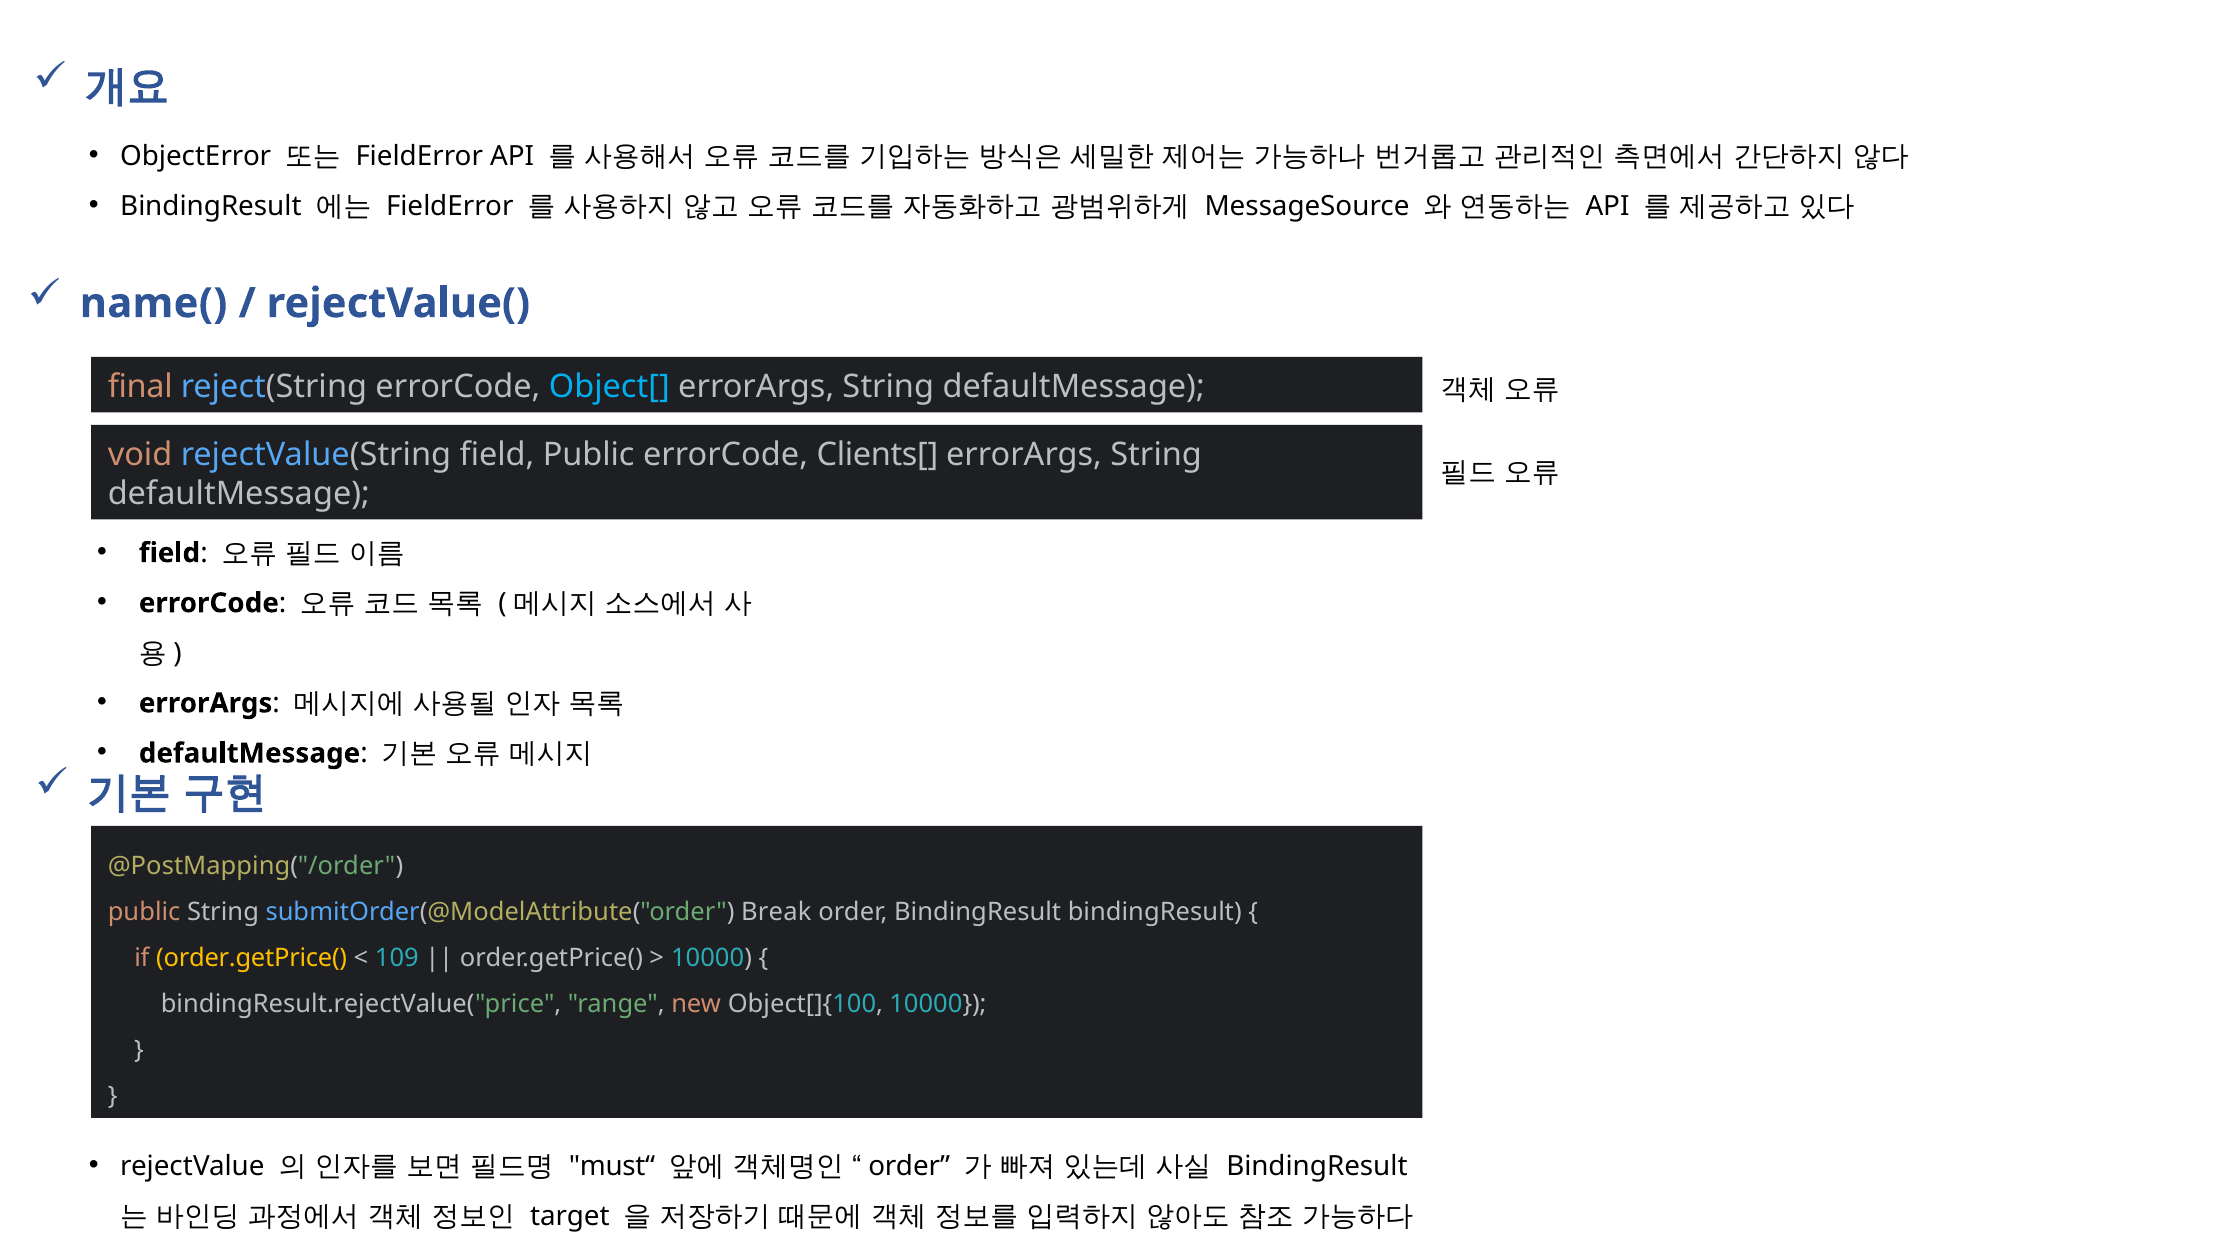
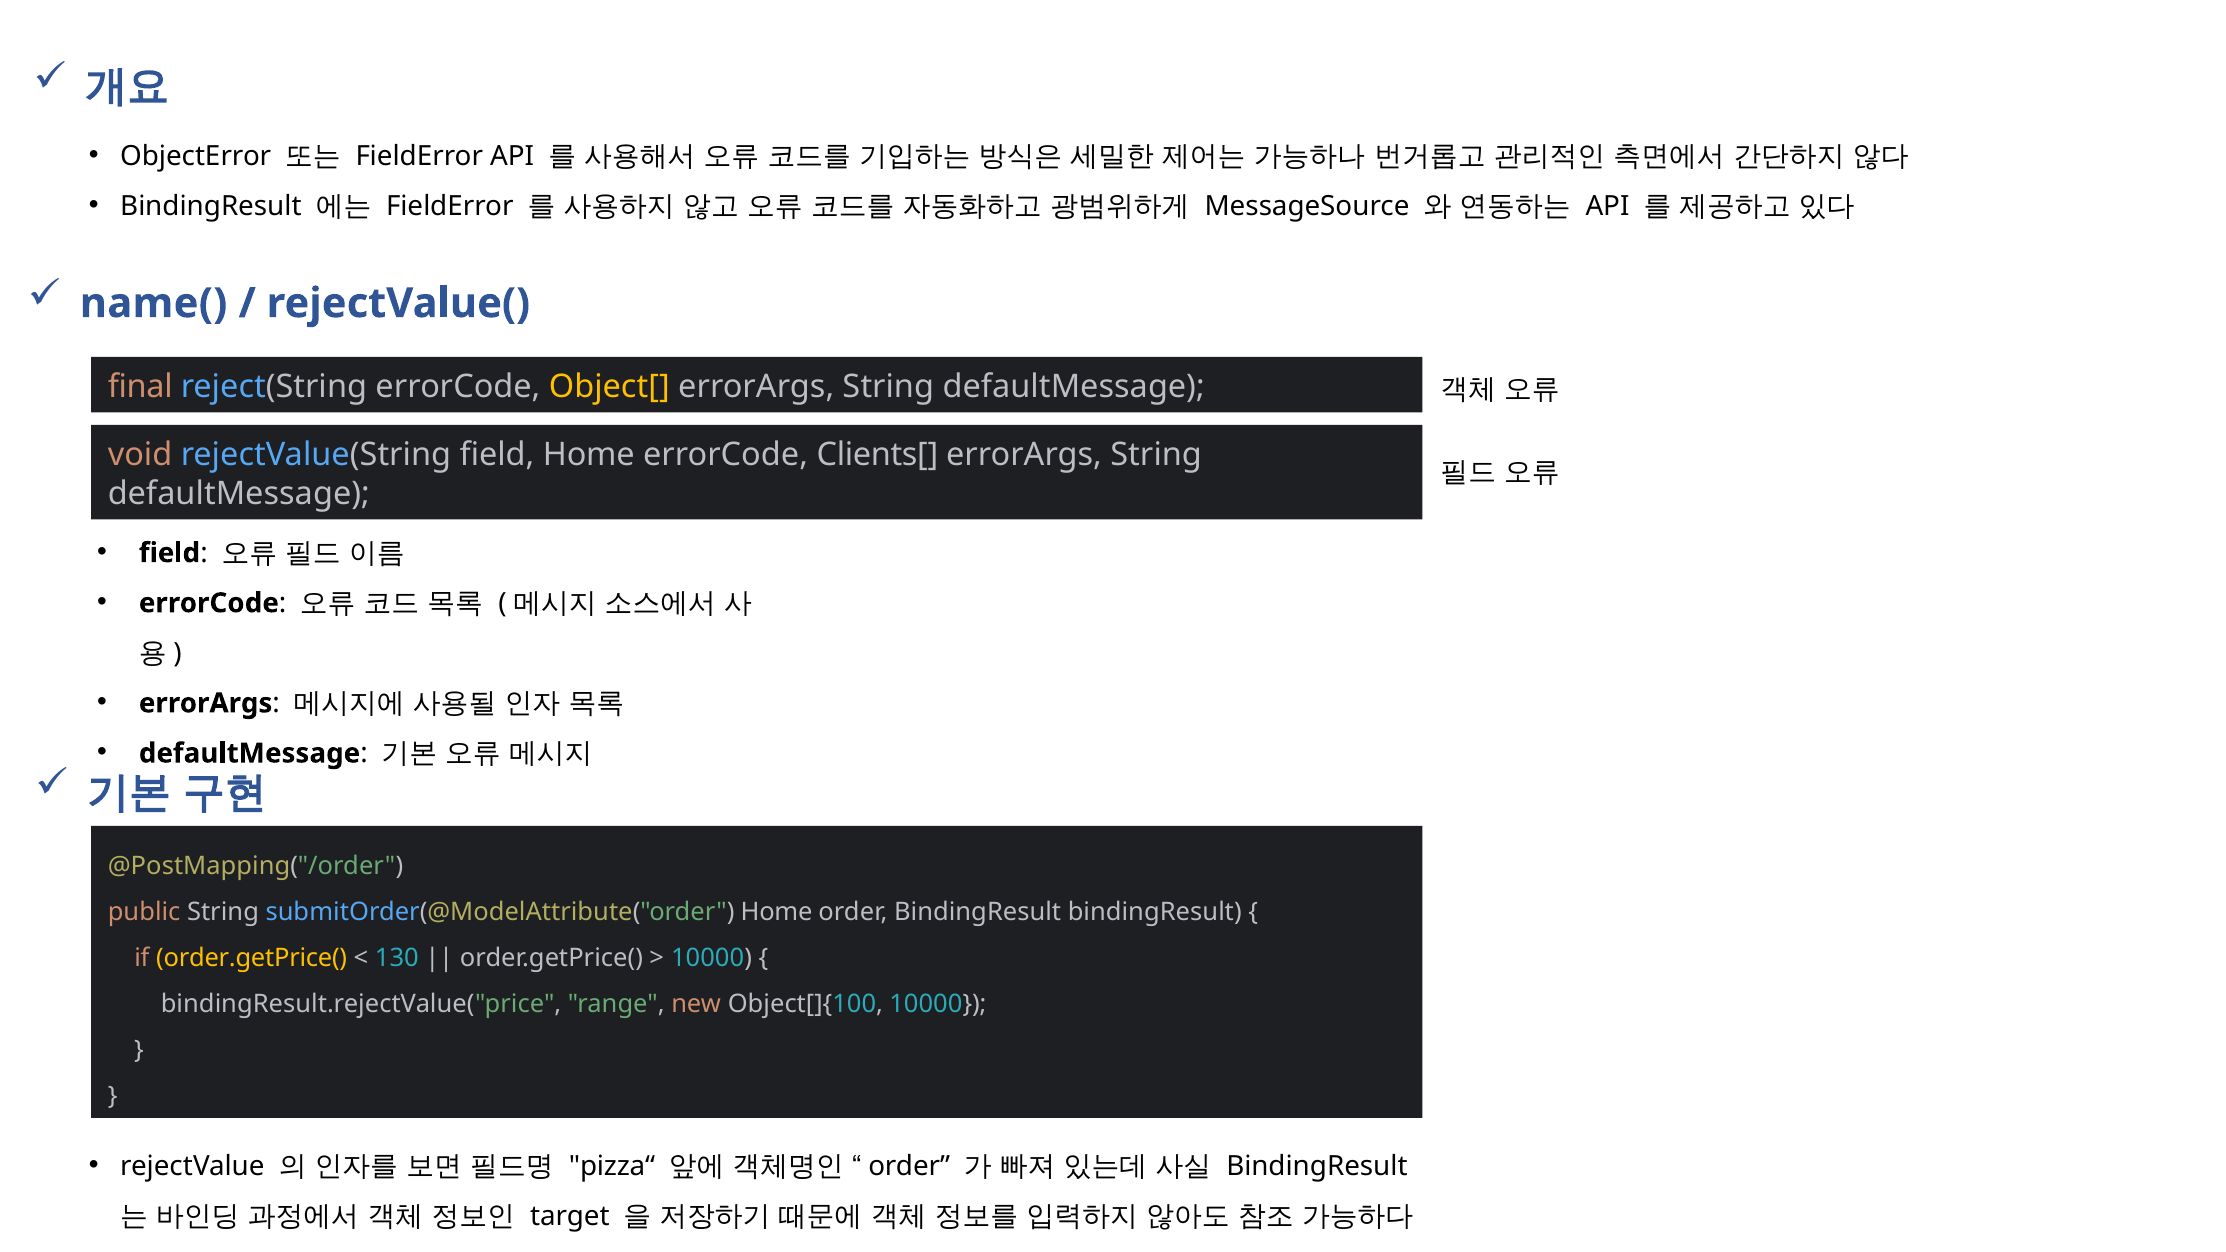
Object[ colour: light blue -> yellow
field Public: Public -> Home
submitOrder(@ModelAttribute("order Break: Break -> Home
109: 109 -> 130
must“: must“ -> pizza“
